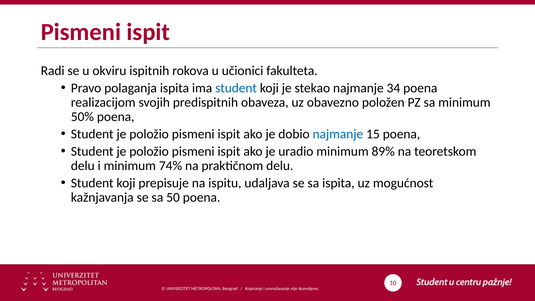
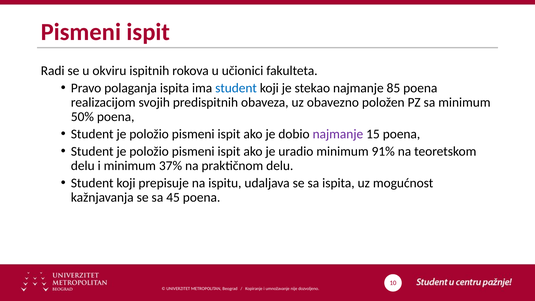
34: 34 -> 85
najmanje at (338, 134) colour: blue -> purple
89%: 89% -> 91%
74%: 74% -> 37%
50: 50 -> 45
